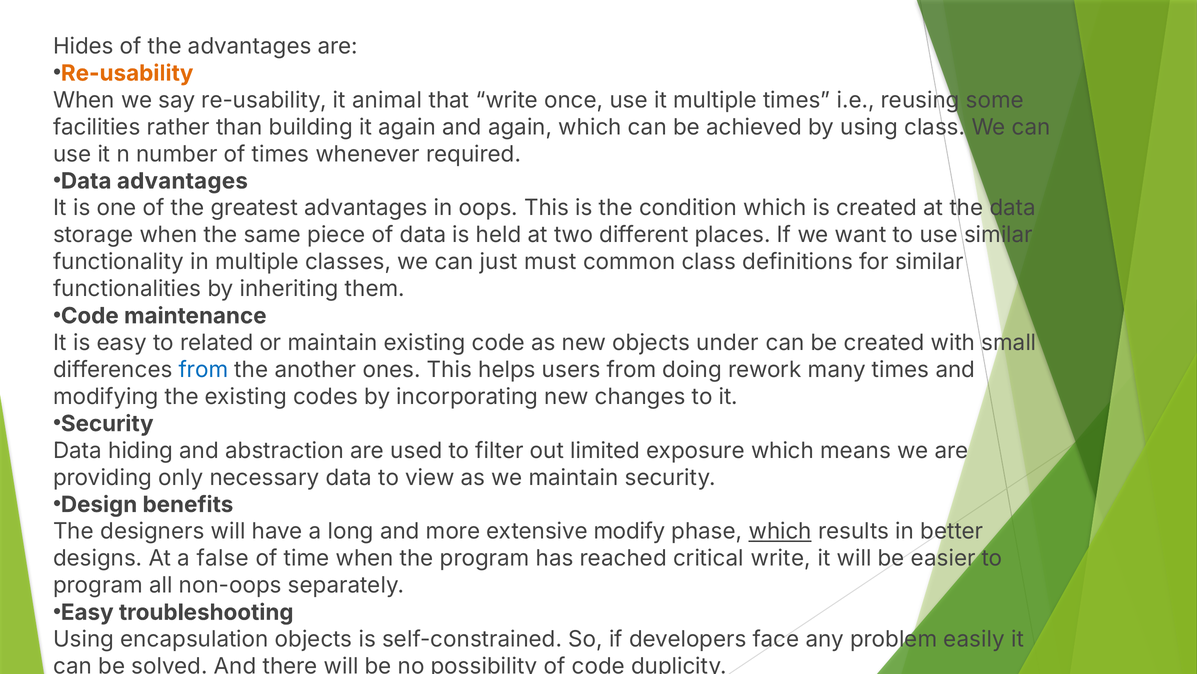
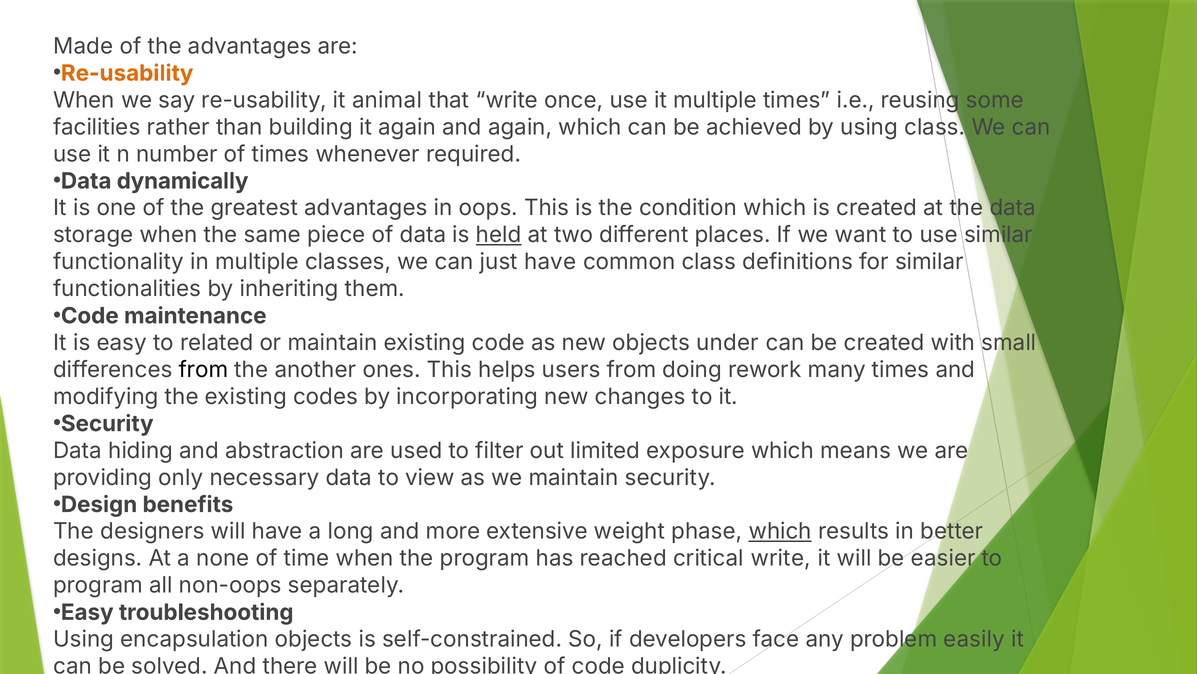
Hides: Hides -> Made
Data advantages: advantages -> dynamically
held underline: none -> present
just must: must -> have
from at (204, 369) colour: blue -> black
modify: modify -> weight
false: false -> none
